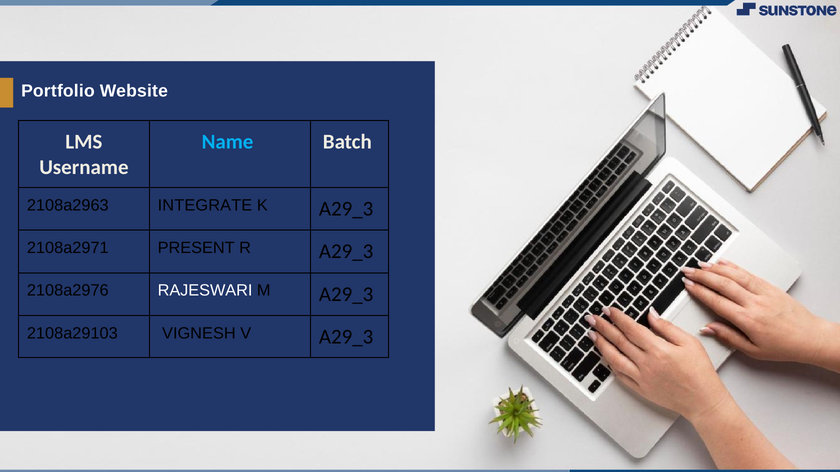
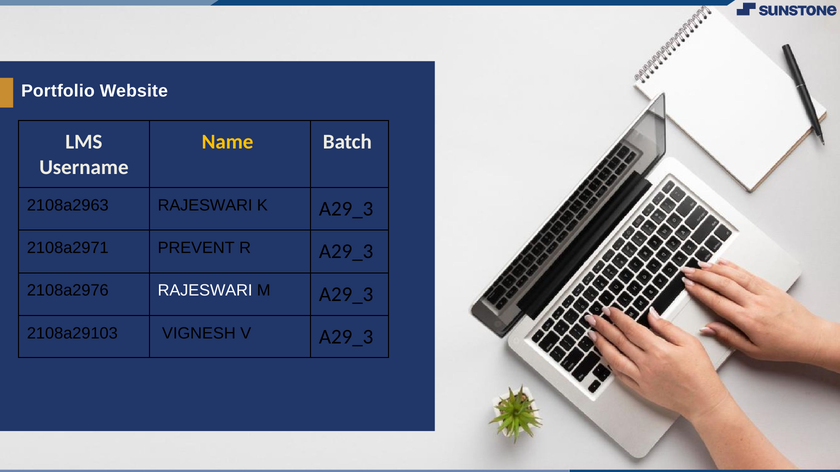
Name colour: light blue -> yellow
2108a2963 INTEGRATE: INTEGRATE -> RAJESWARI
PRESENT: PRESENT -> PREVENT
